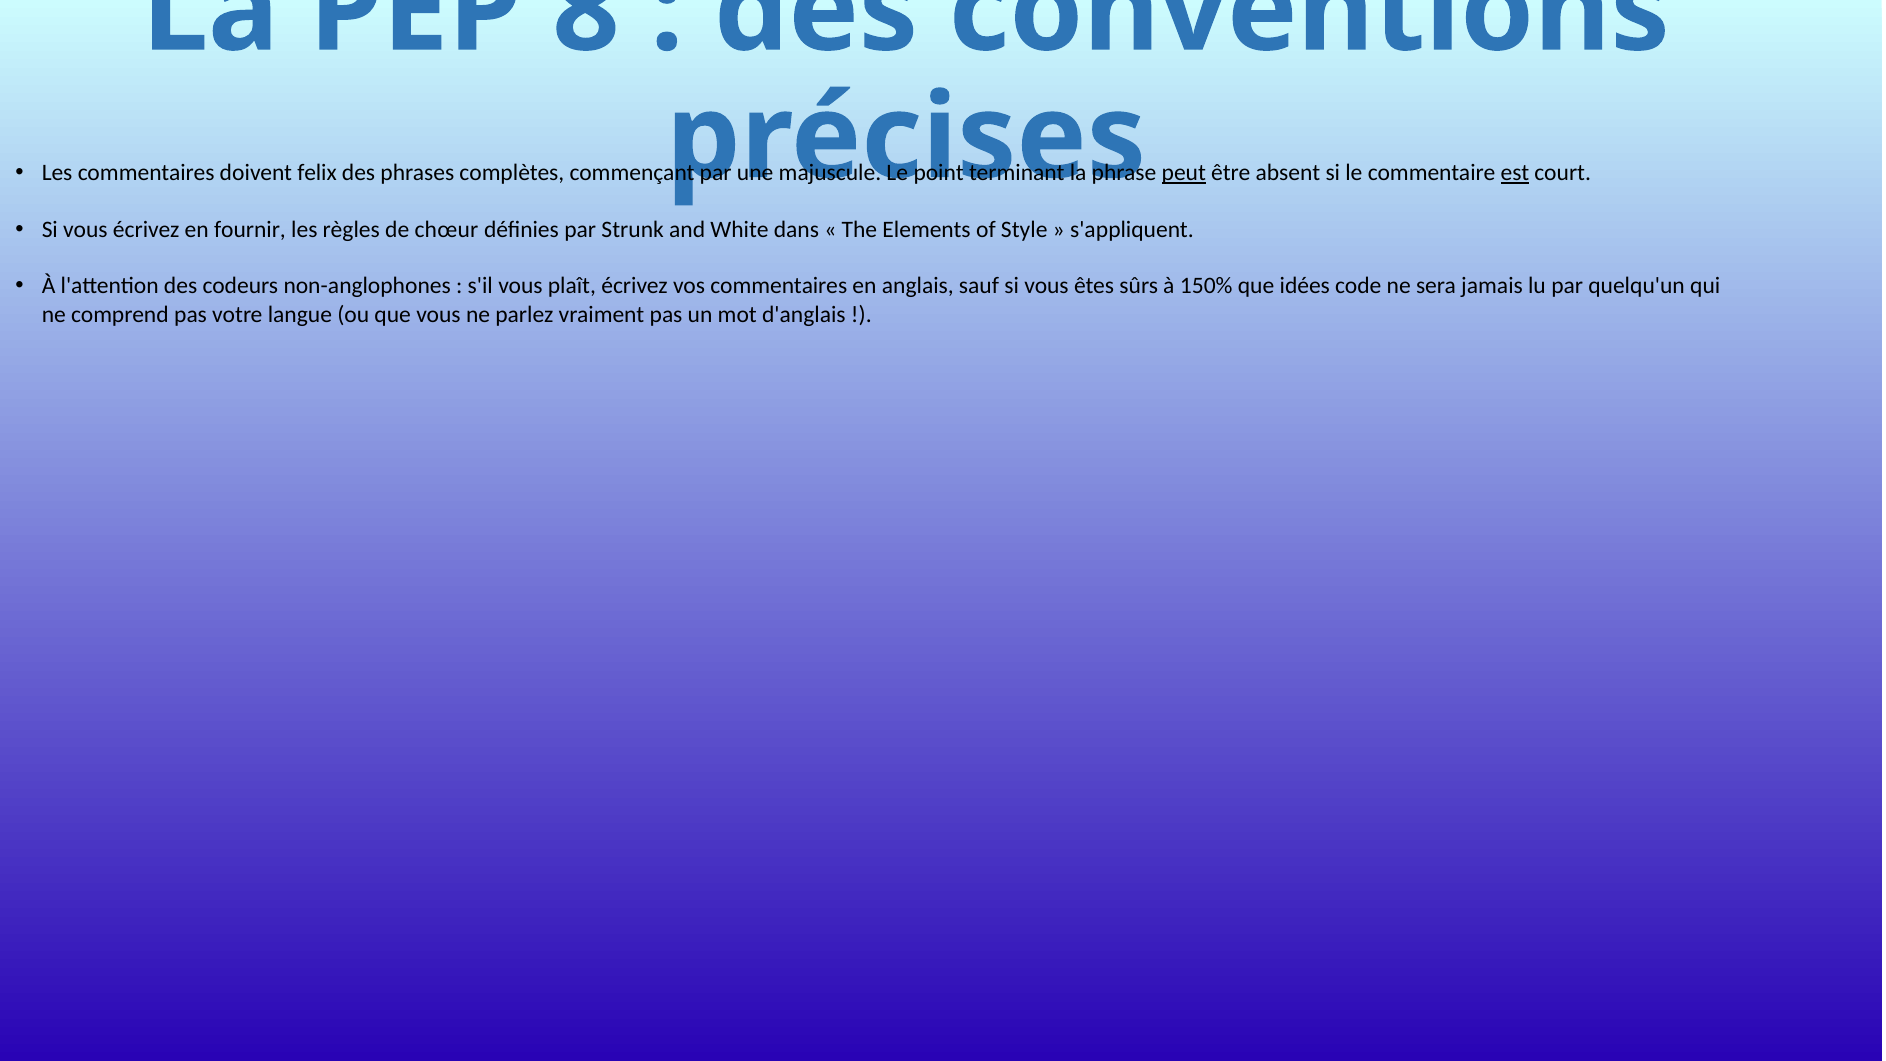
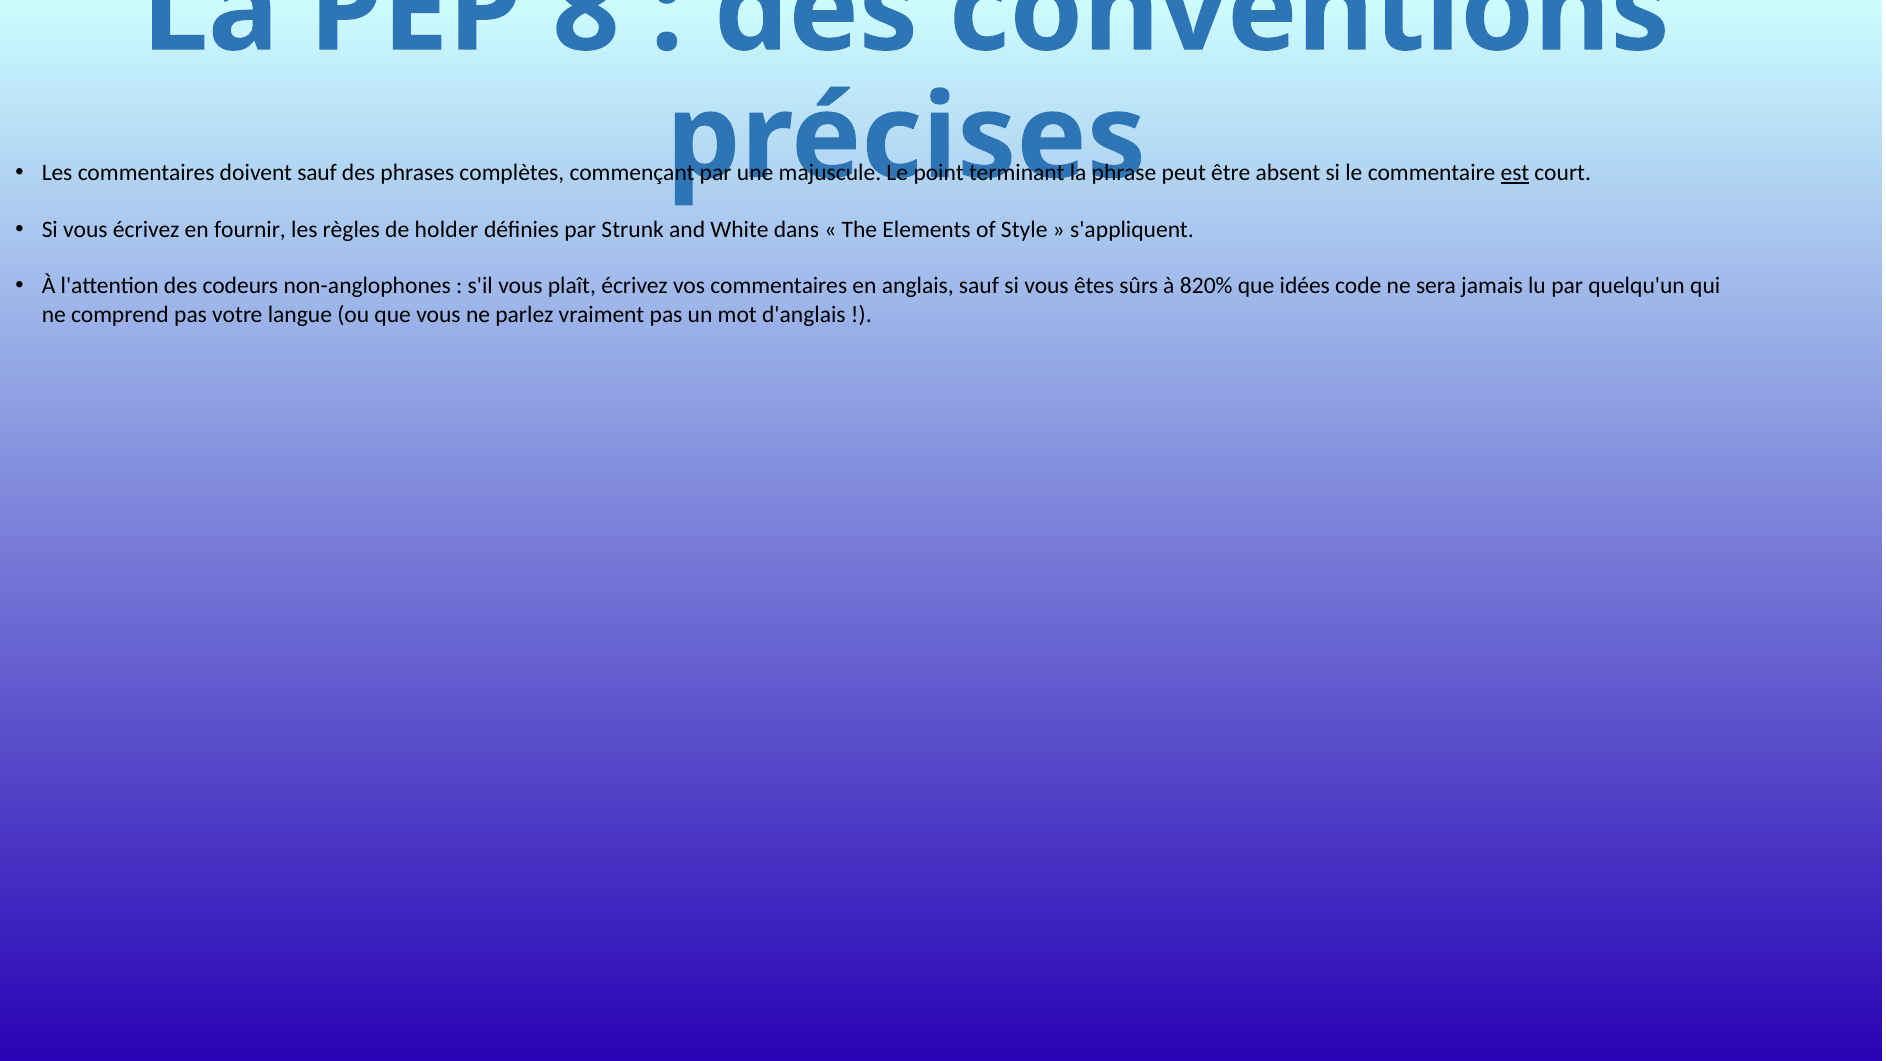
doivent felix: felix -> sauf
peut underline: present -> none
chœur: chœur -> holder
150%: 150% -> 820%
